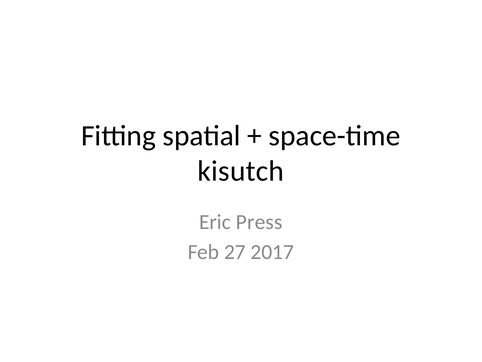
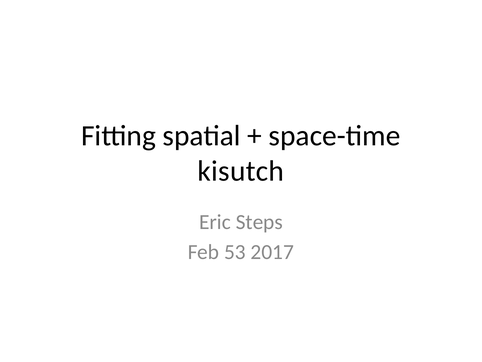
Press: Press -> Steps
27: 27 -> 53
